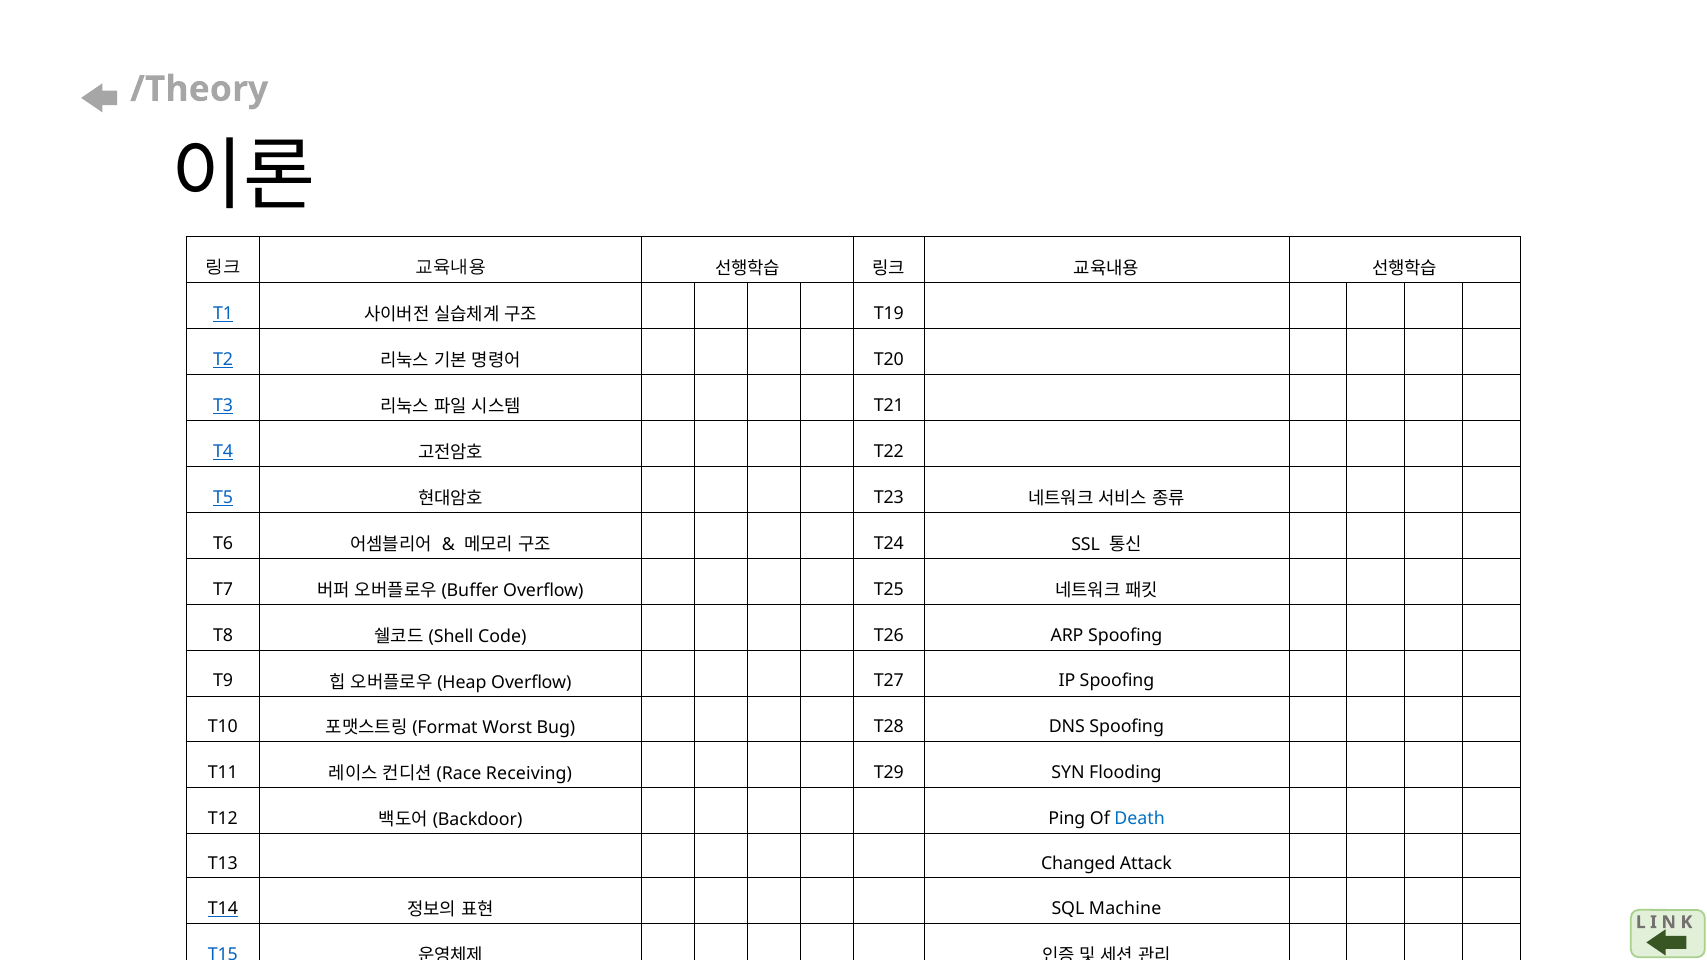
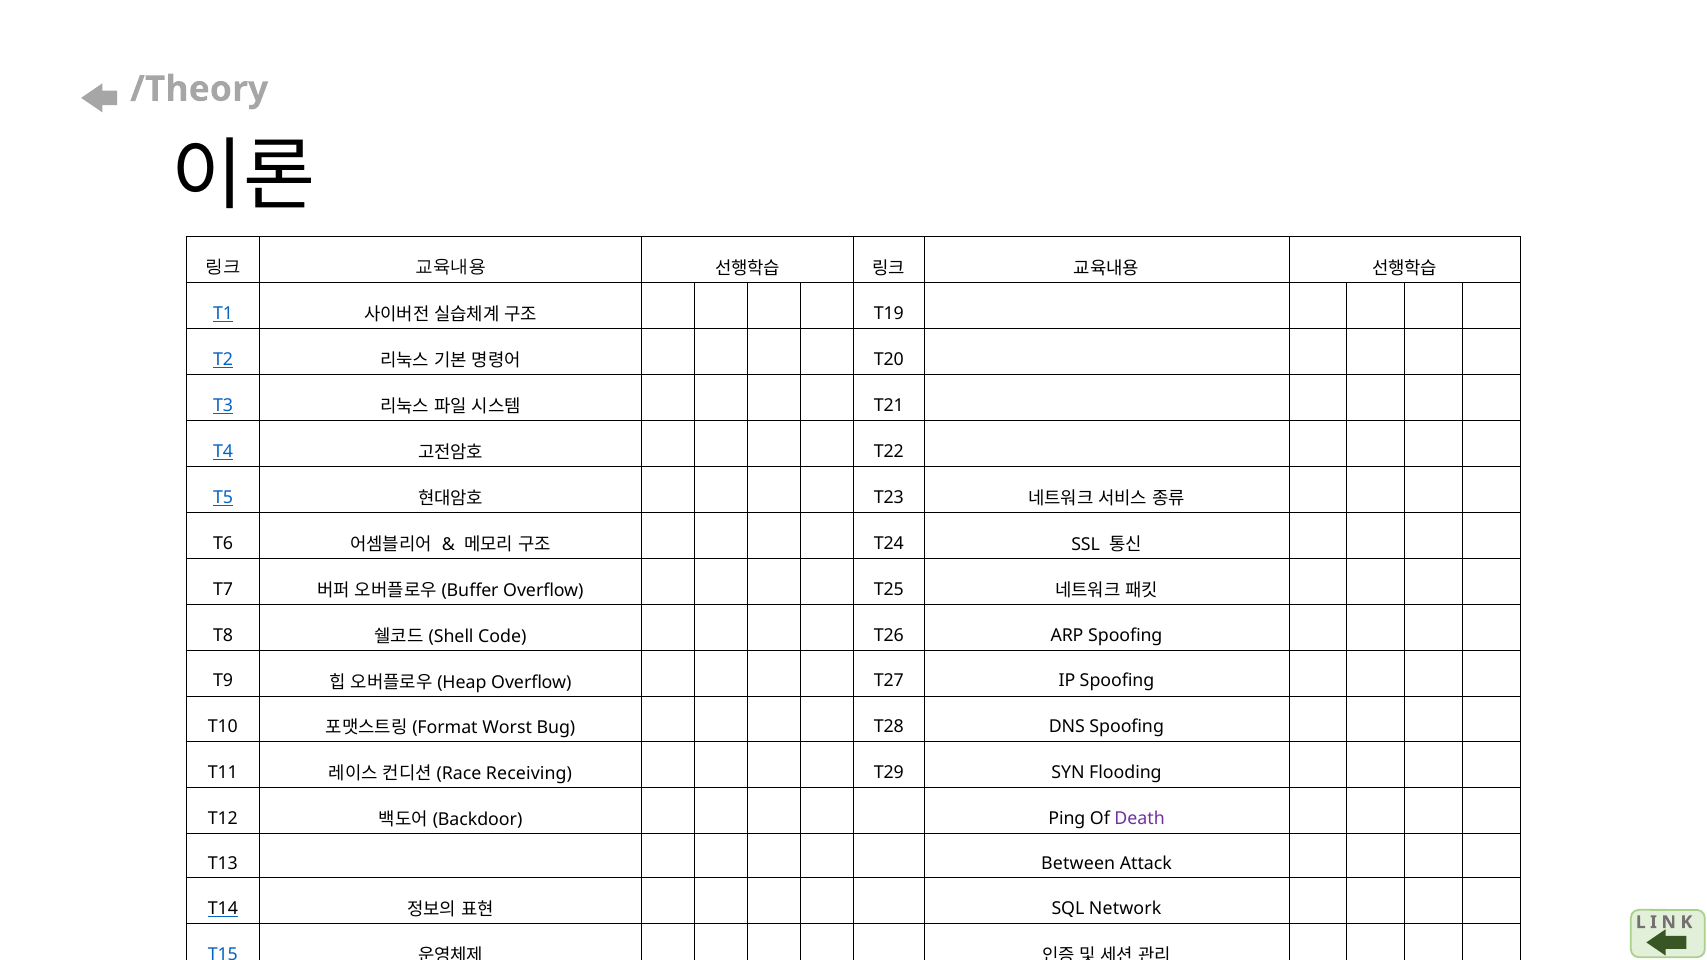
Death colour: blue -> purple
Changed: Changed -> Between
Machine: Machine -> Network
